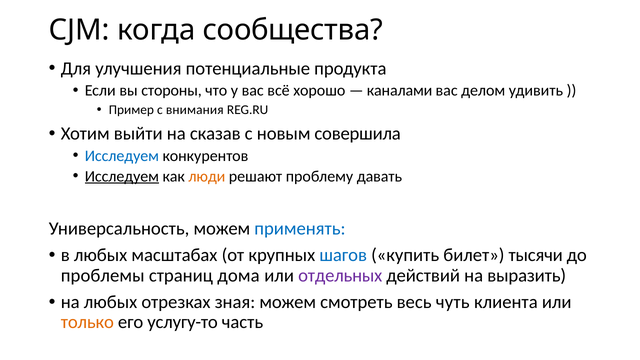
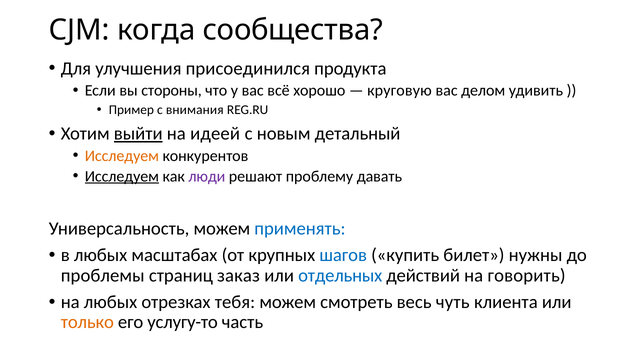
потенциальные: потенциальные -> присоединился
каналами: каналами -> круговую
выйти underline: none -> present
сказав: сказав -> идеей
совершила: совершила -> детальный
Исследуем at (122, 156) colour: blue -> orange
люди colour: orange -> purple
тысячи: тысячи -> нужны
дома: дома -> заказ
отдельных colour: purple -> blue
выразить: выразить -> говорить
зная: зная -> тебя
